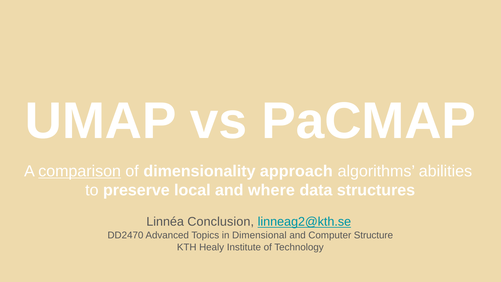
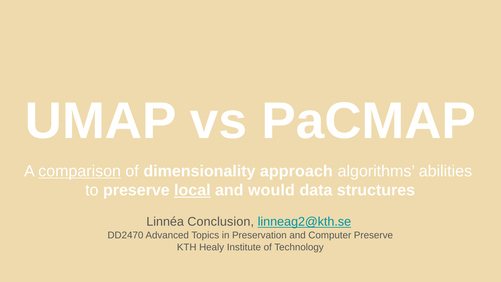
local underline: none -> present
where: where -> would
Dimensional: Dimensional -> Preservation
Computer Structure: Structure -> Preserve
